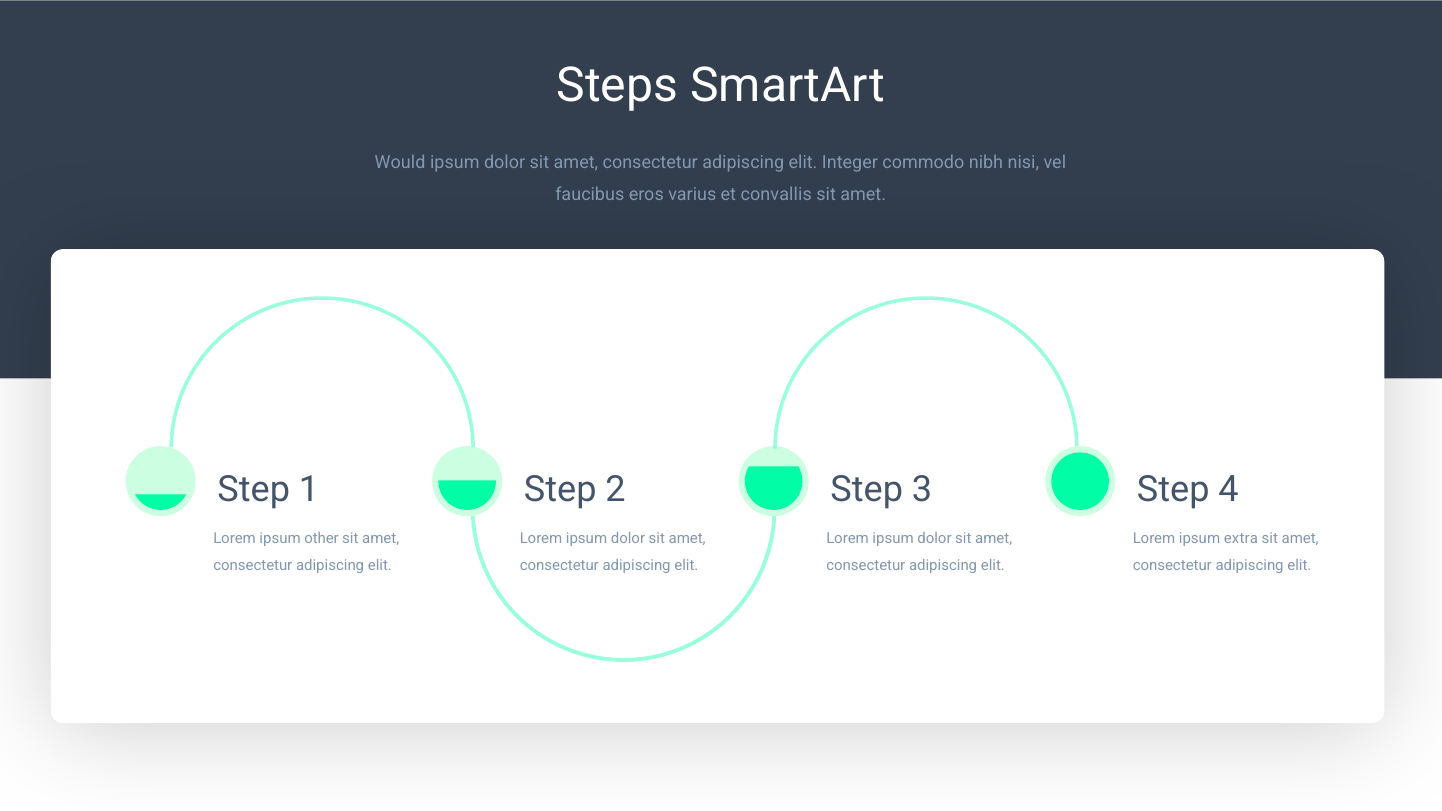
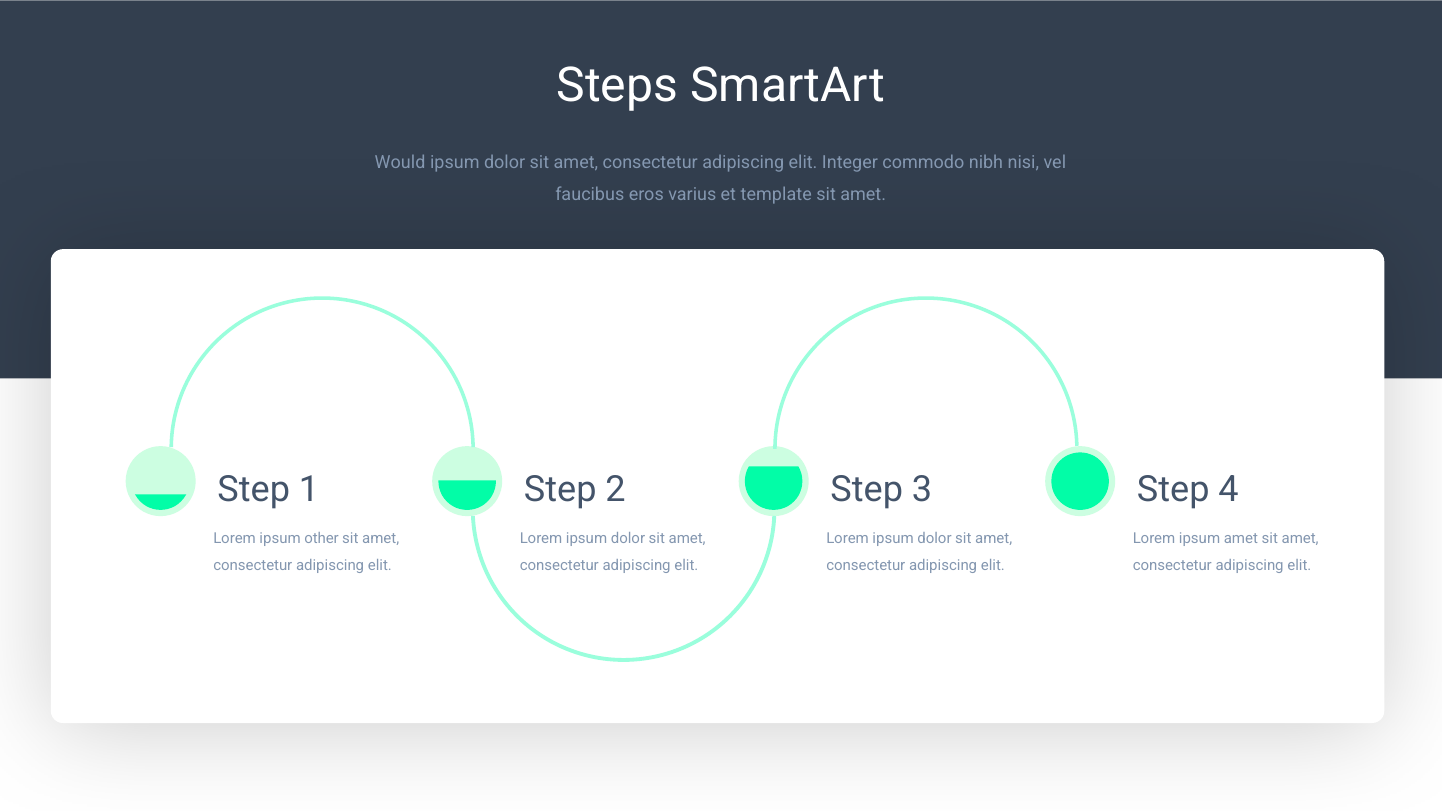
convallis: convallis -> template
ipsum extra: extra -> amet
